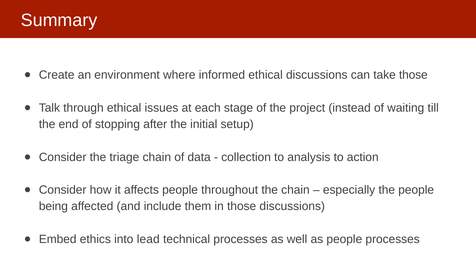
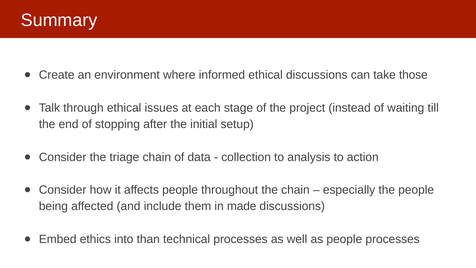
in those: those -> made
lead: lead -> than
